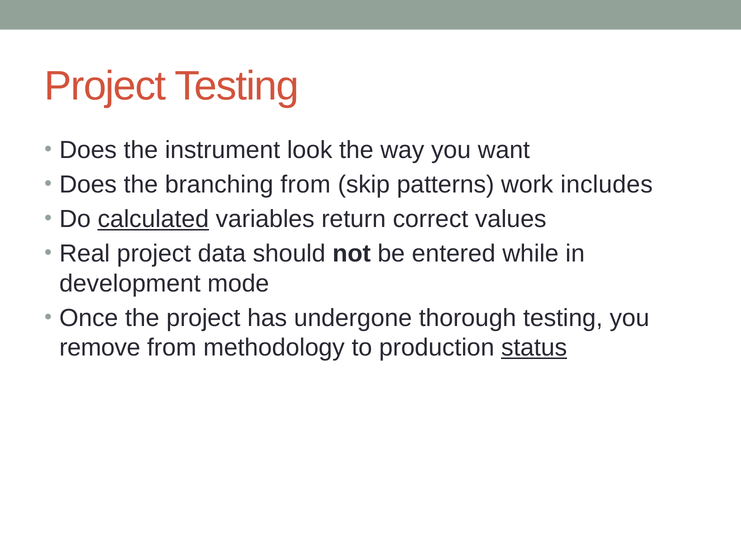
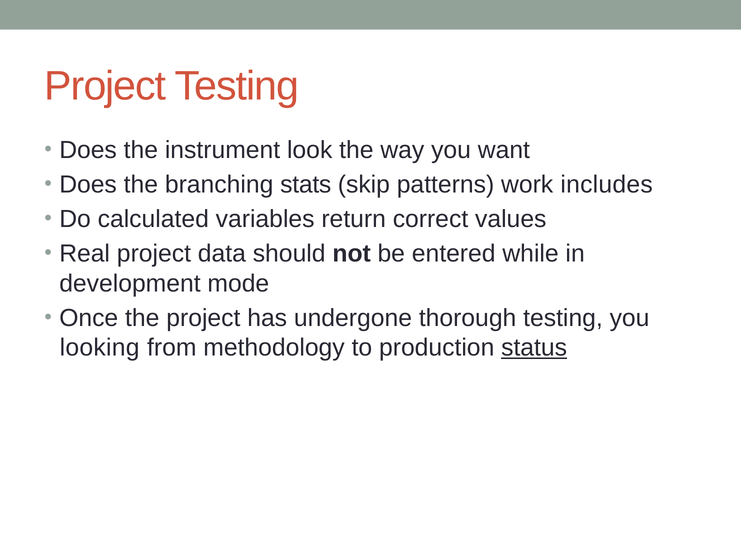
branching from: from -> stats
calculated underline: present -> none
remove: remove -> looking
